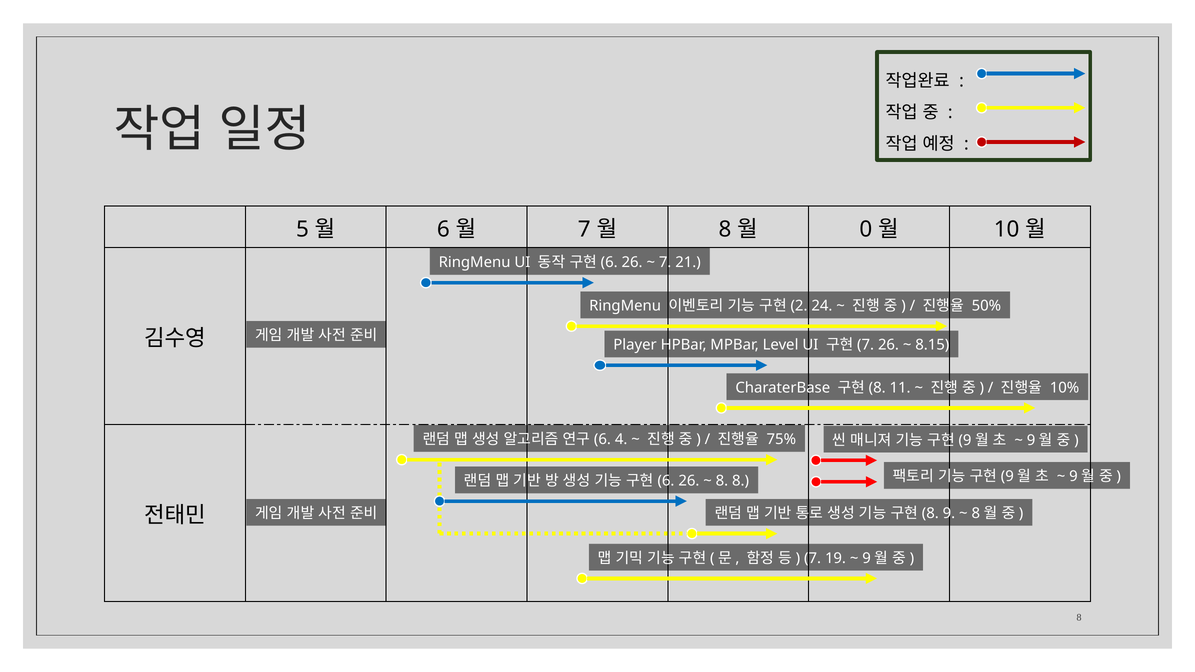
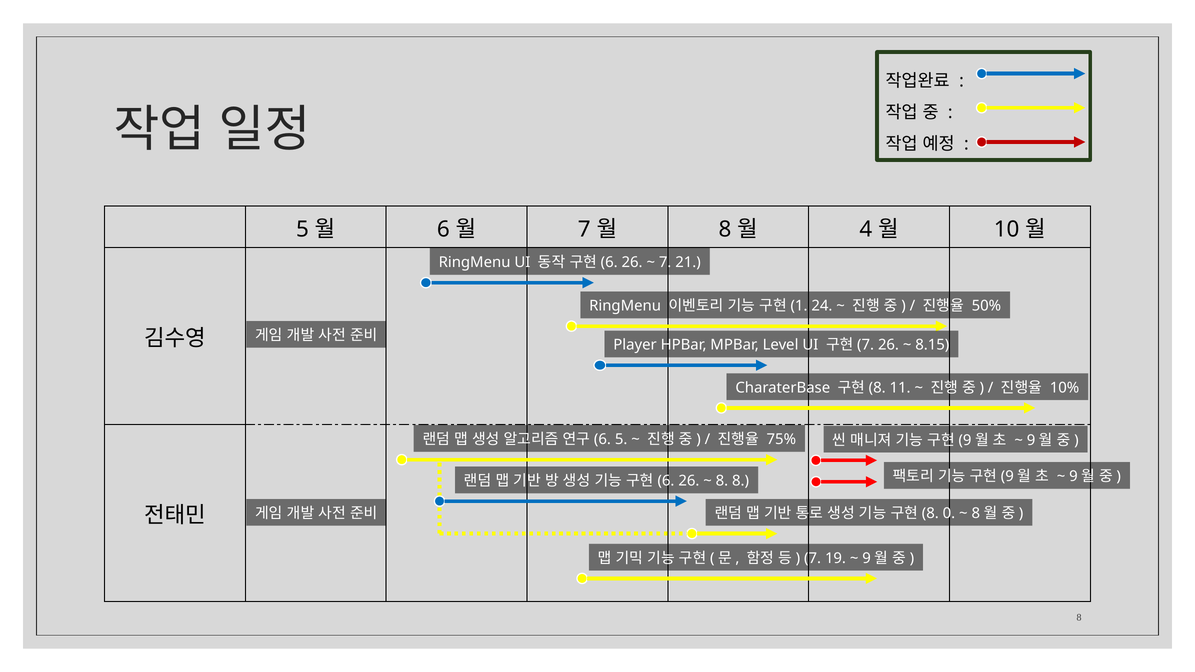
0: 0 -> 4
2: 2 -> 1
4 at (621, 440): 4 -> 5
9: 9 -> 0
